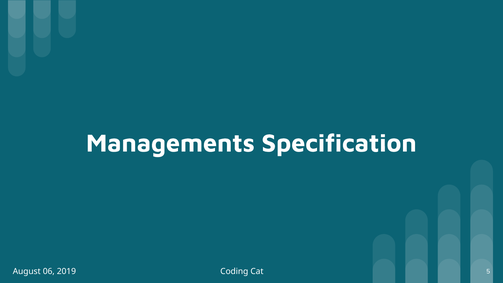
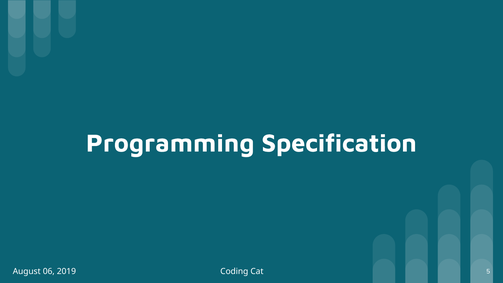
Managements: Managements -> Programming
